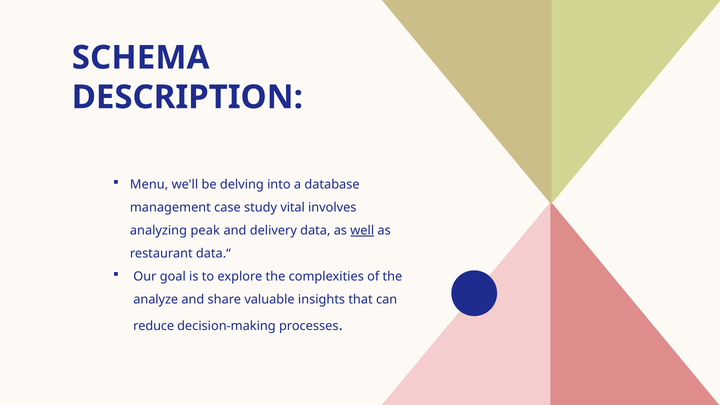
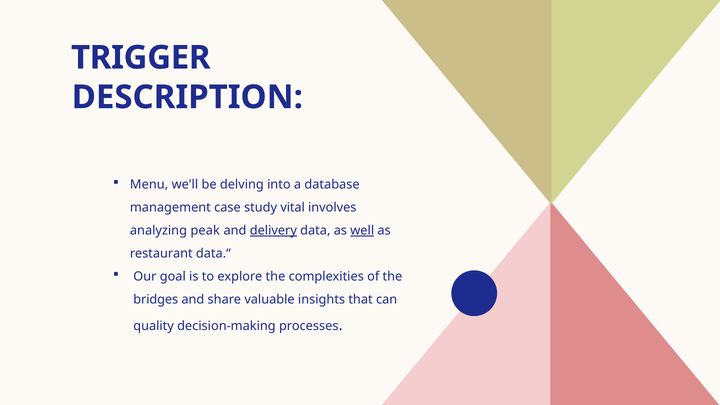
SCHEMA: SCHEMA -> TRIGGER
delivery underline: none -> present
analyze: analyze -> bridges
reduce: reduce -> quality
